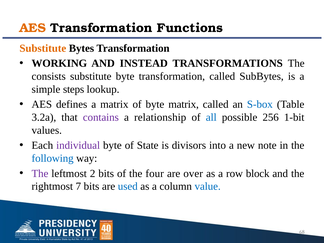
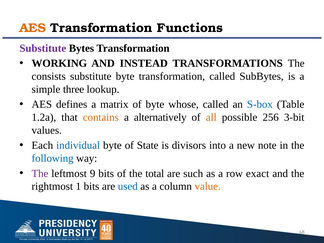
Substitute at (43, 48) colour: orange -> purple
steps: steps -> three
byte matrix: matrix -> whose
3.2a: 3.2a -> 1.2a
contains colour: purple -> orange
relationship: relationship -> alternatively
all colour: blue -> orange
1-bit: 1-bit -> 3-bit
individual colour: purple -> blue
2: 2 -> 9
four: four -> total
over: over -> such
block: block -> exact
7: 7 -> 1
value colour: blue -> orange
